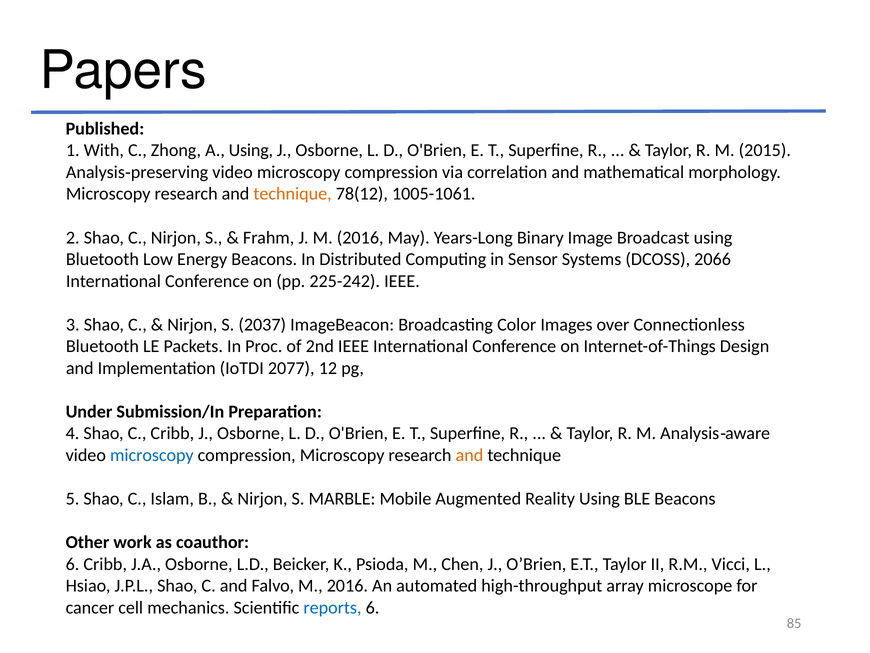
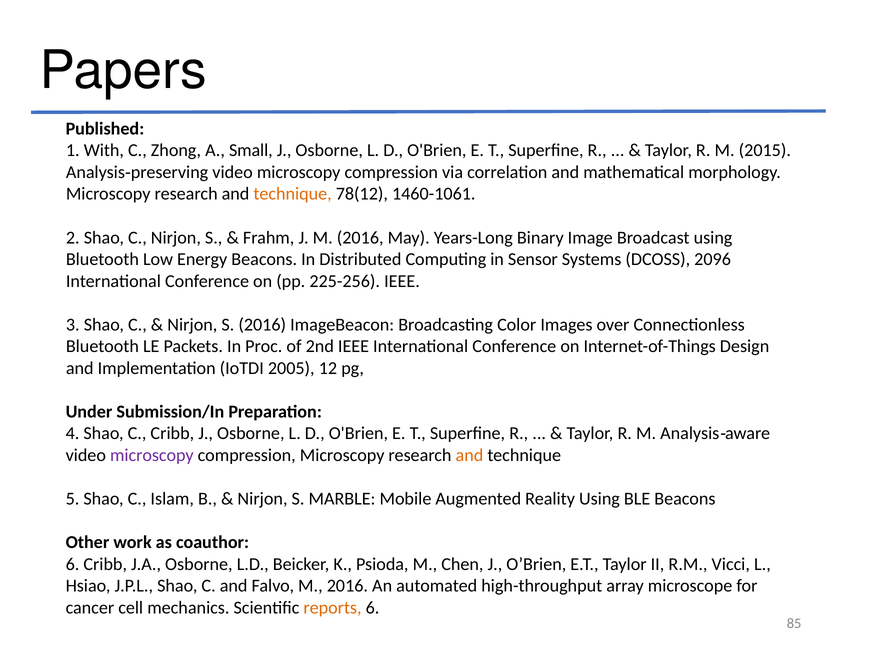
A Using: Using -> Small
1005-1061: 1005-1061 -> 1460-1061
2066: 2066 -> 2096
225-242: 225-242 -> 225-256
S 2037: 2037 -> 2016
2077: 2077 -> 2005
microscopy at (152, 455) colour: blue -> purple
reports colour: blue -> orange
